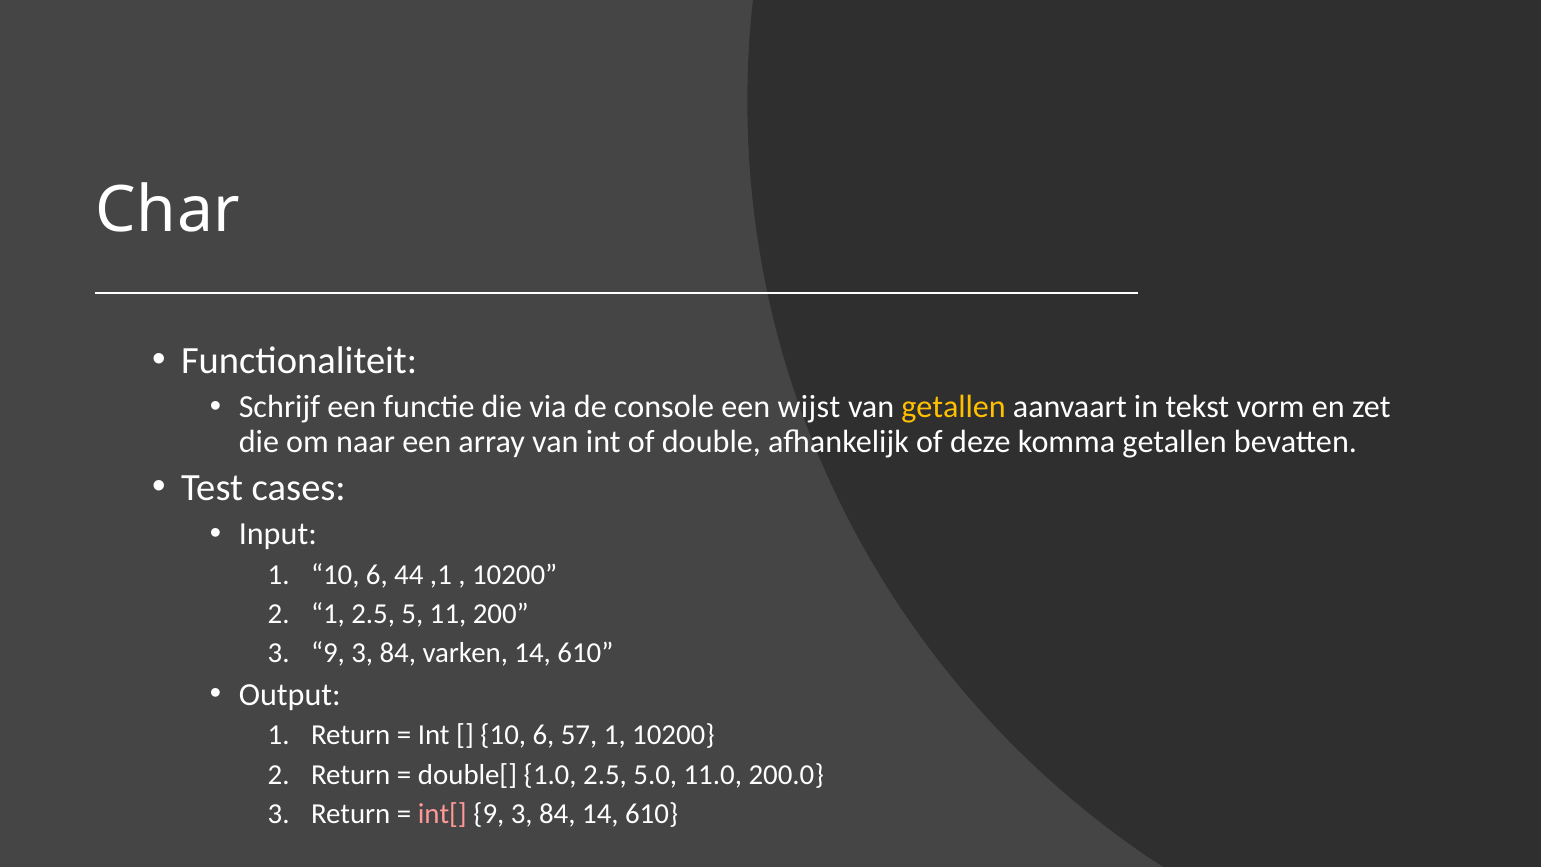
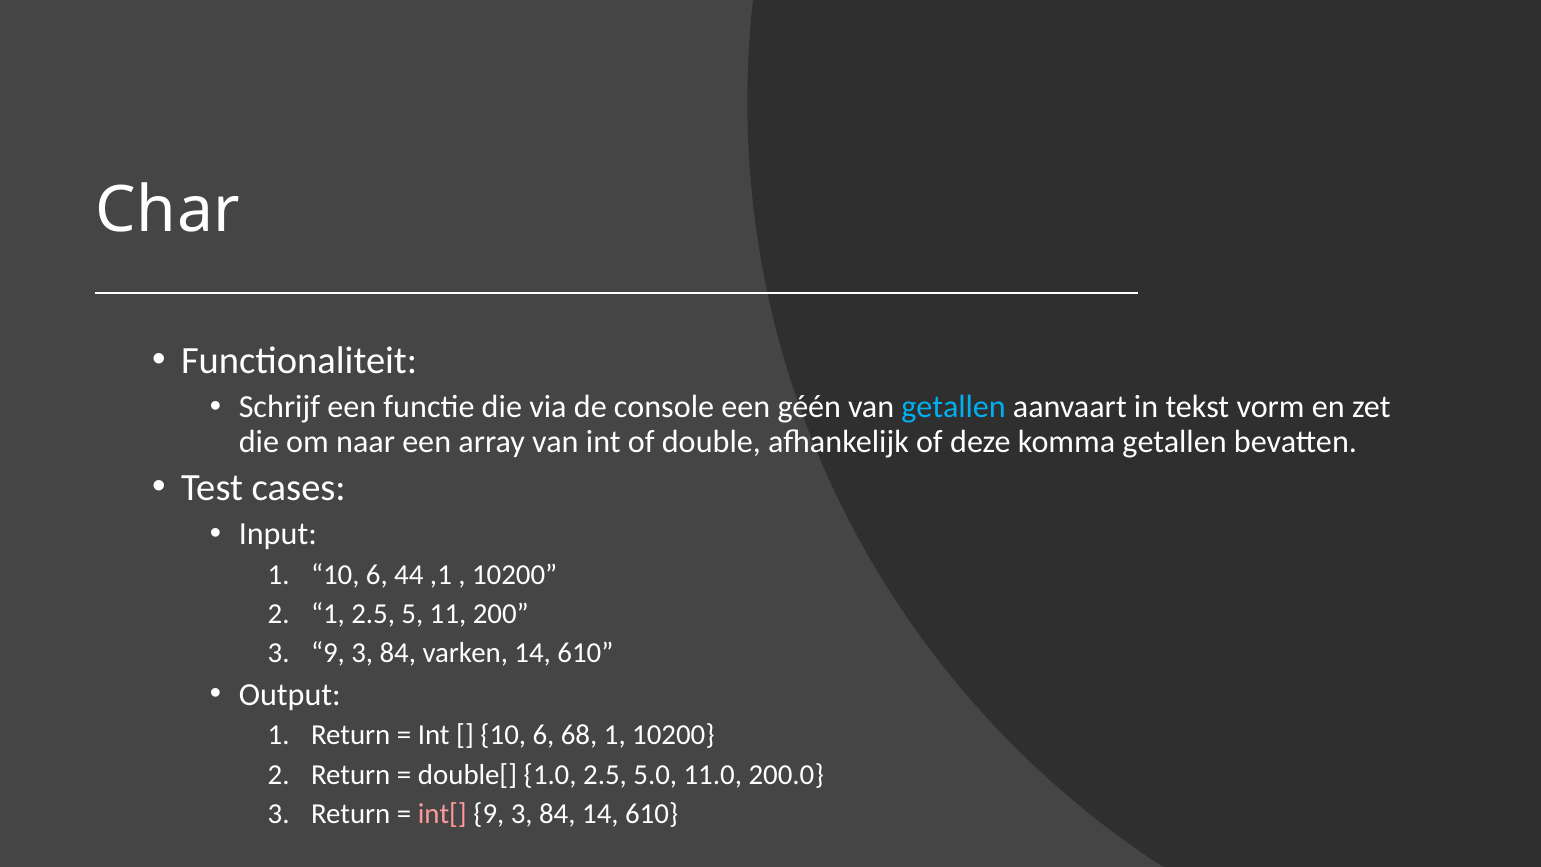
wijst: wijst -> géén
getallen at (954, 407) colour: yellow -> light blue
57: 57 -> 68
